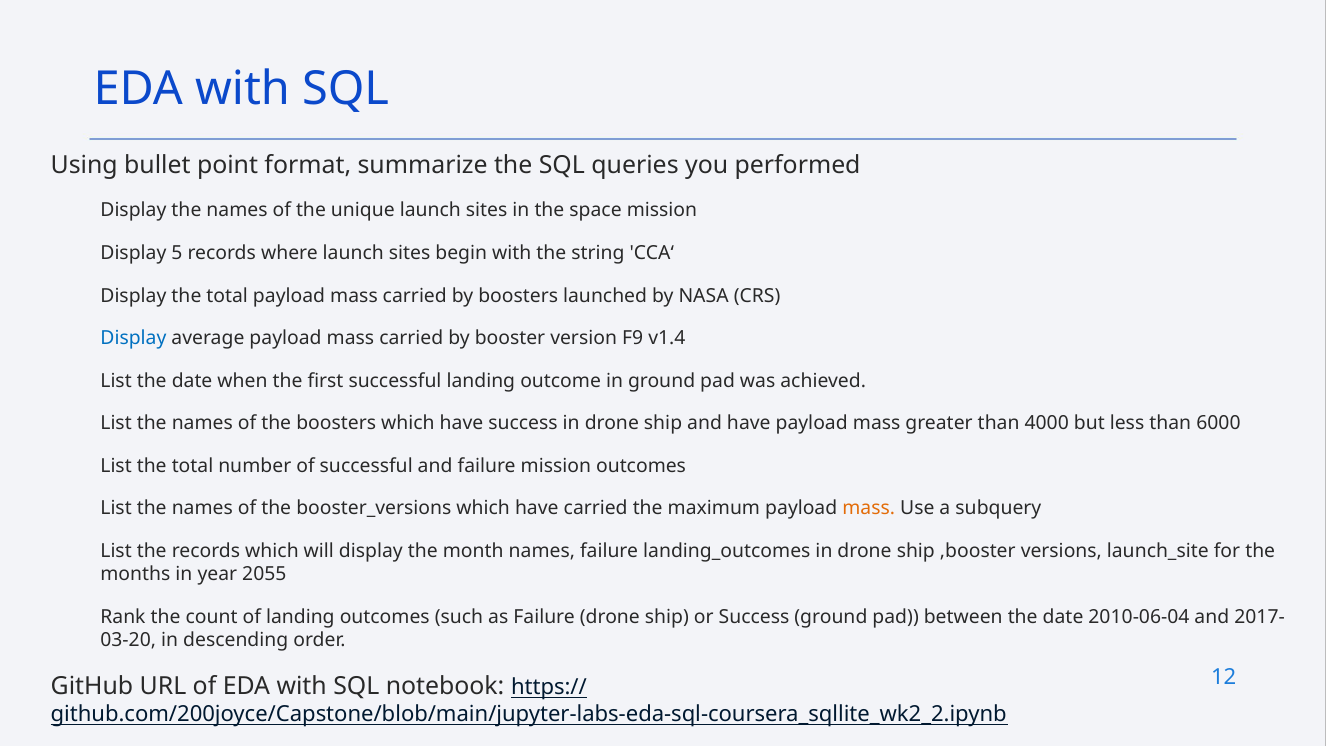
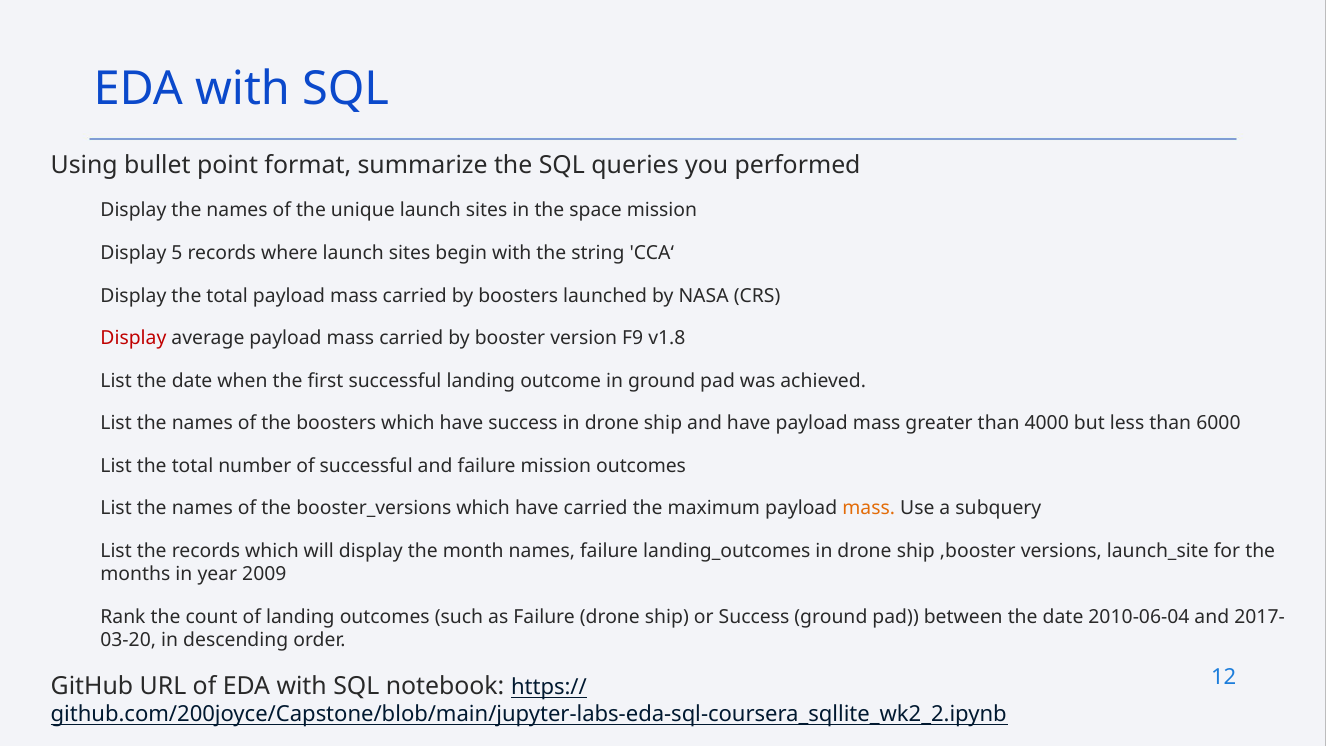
Display at (133, 338) colour: blue -> red
v1.4: v1.4 -> v1.8
2055: 2055 -> 2009
